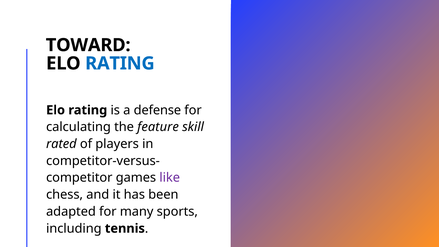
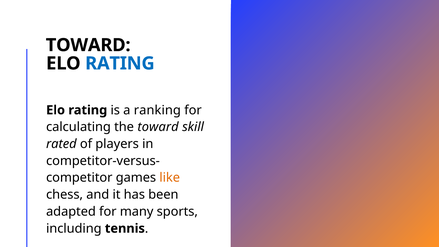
defense: defense -> ranking
the feature: feature -> toward
like colour: purple -> orange
